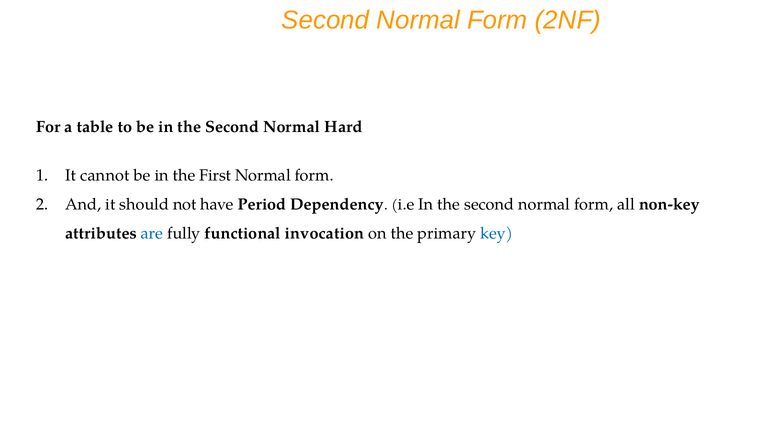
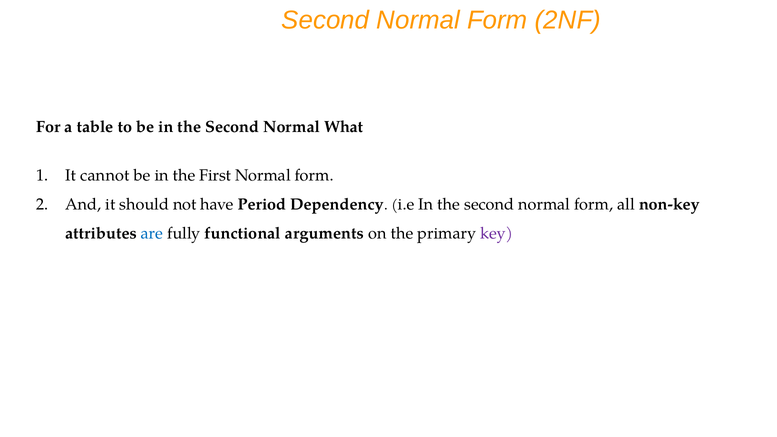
Hard: Hard -> What
invocation: invocation -> arguments
key colour: blue -> purple
